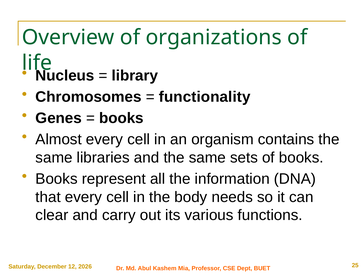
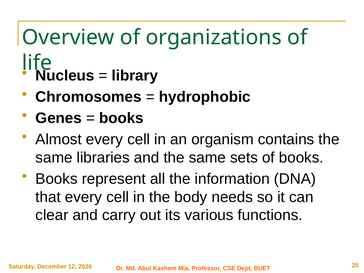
functionality: functionality -> hydrophobic
